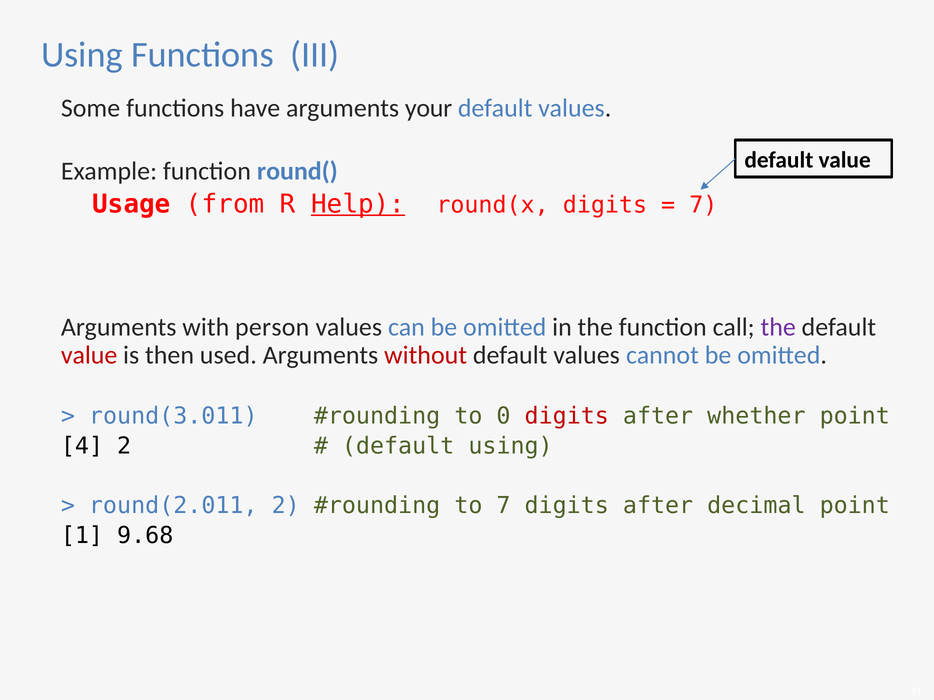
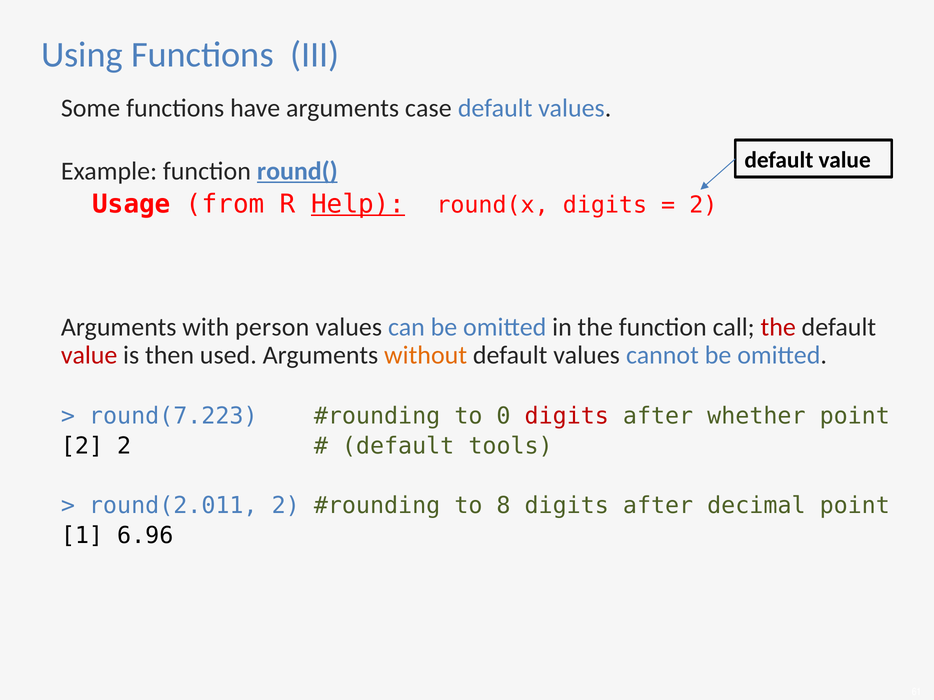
your: your -> case
round( underline: none -> present
7 at (703, 205): 7 -> 2
the at (778, 327) colour: purple -> red
without colour: red -> orange
round(3.011: round(3.011 -> round(7.223
4 at (82, 446): 4 -> 2
default using: using -> tools
to 7: 7 -> 8
9.68: 9.68 -> 6.96
